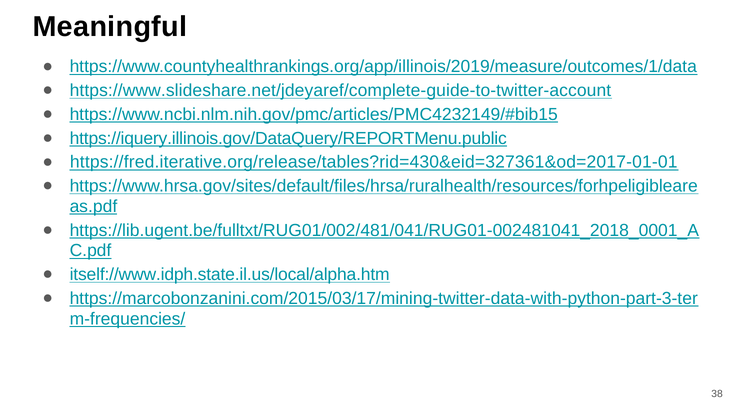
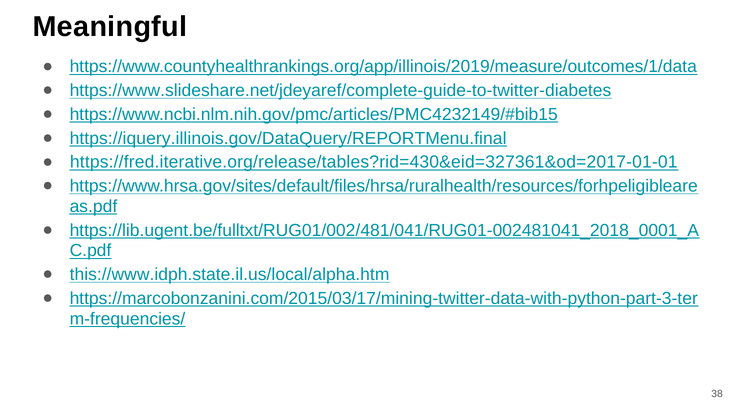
https://www.slideshare.net/jdeyaref/complete-guide-to-twitter-account: https://www.slideshare.net/jdeyaref/complete-guide-to-twitter-account -> https://www.slideshare.net/jdeyaref/complete-guide-to-twitter-diabetes
https://iquery.illinois.gov/DataQuery/REPORTMenu.public: https://iquery.illinois.gov/DataQuery/REPORTMenu.public -> https://iquery.illinois.gov/DataQuery/REPORTMenu.final
itself://www.idph.state.il.us/local/alpha.htm: itself://www.idph.state.il.us/local/alpha.htm -> this://www.idph.state.il.us/local/alpha.htm
